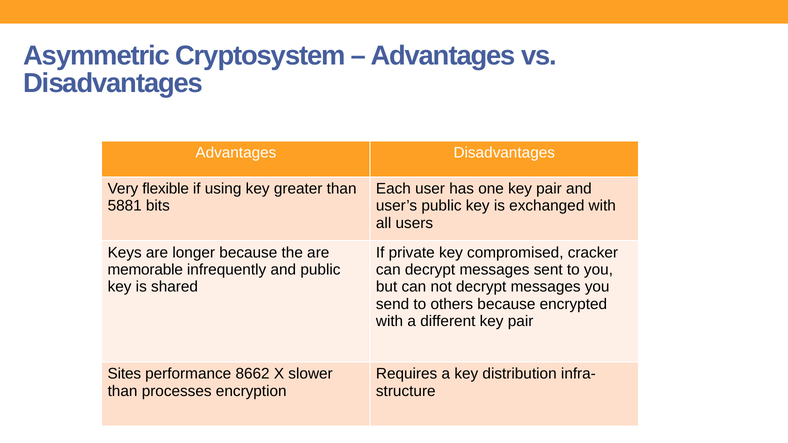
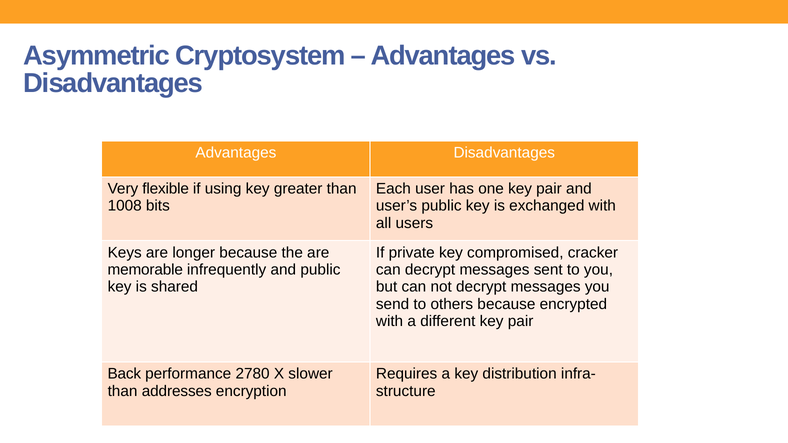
5881: 5881 -> 1008
Sites: Sites -> Back
8662: 8662 -> 2780
processes: processes -> addresses
